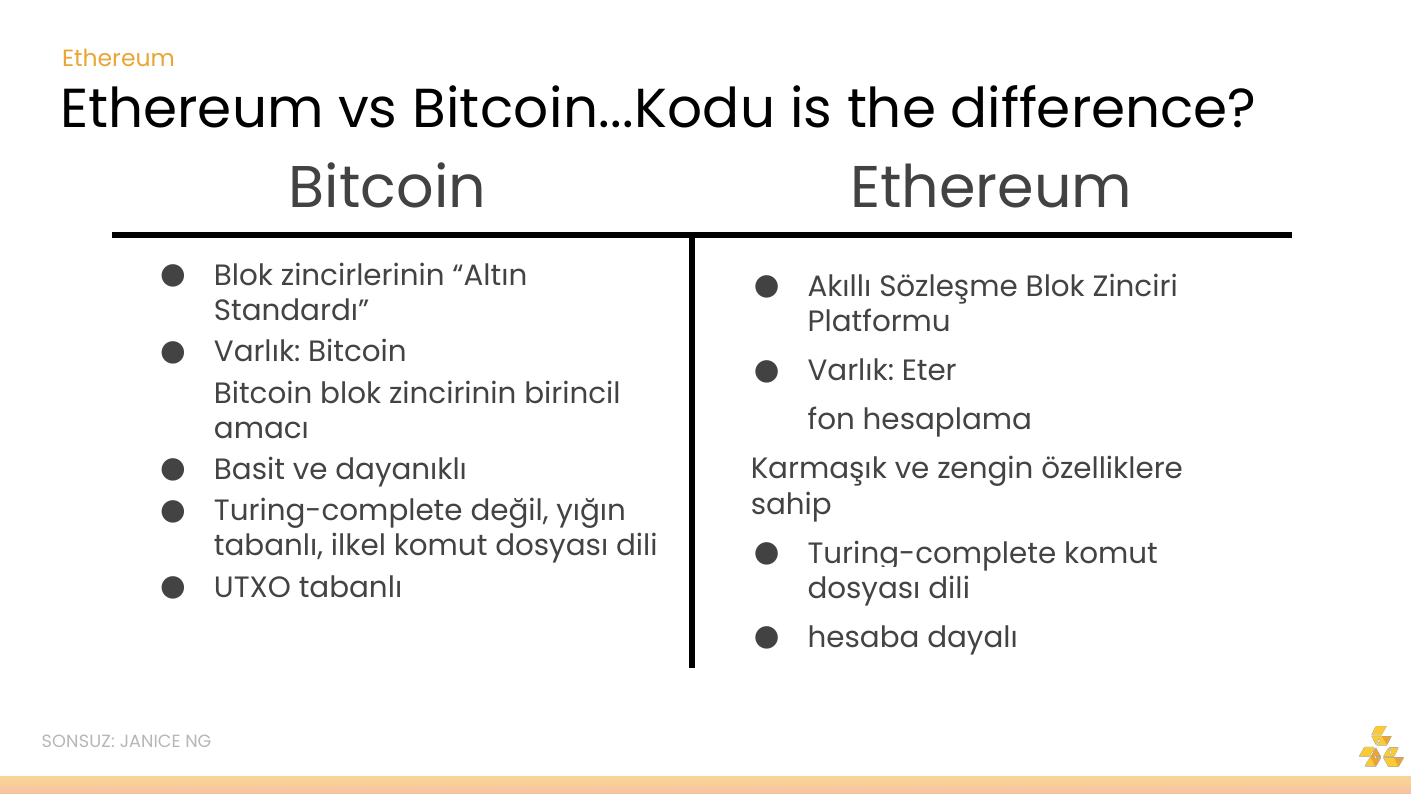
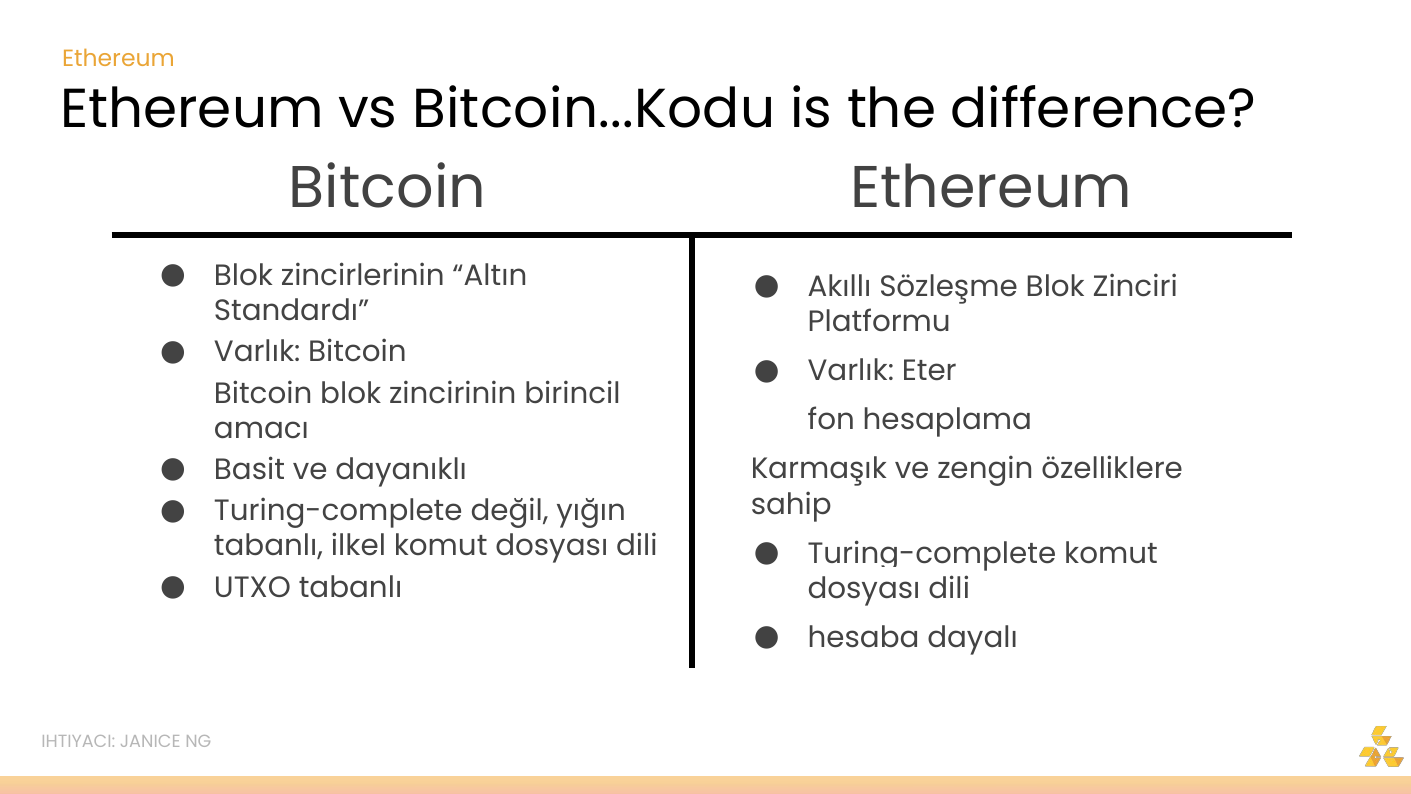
SONSUZ: SONSUZ -> IHTIYACI
